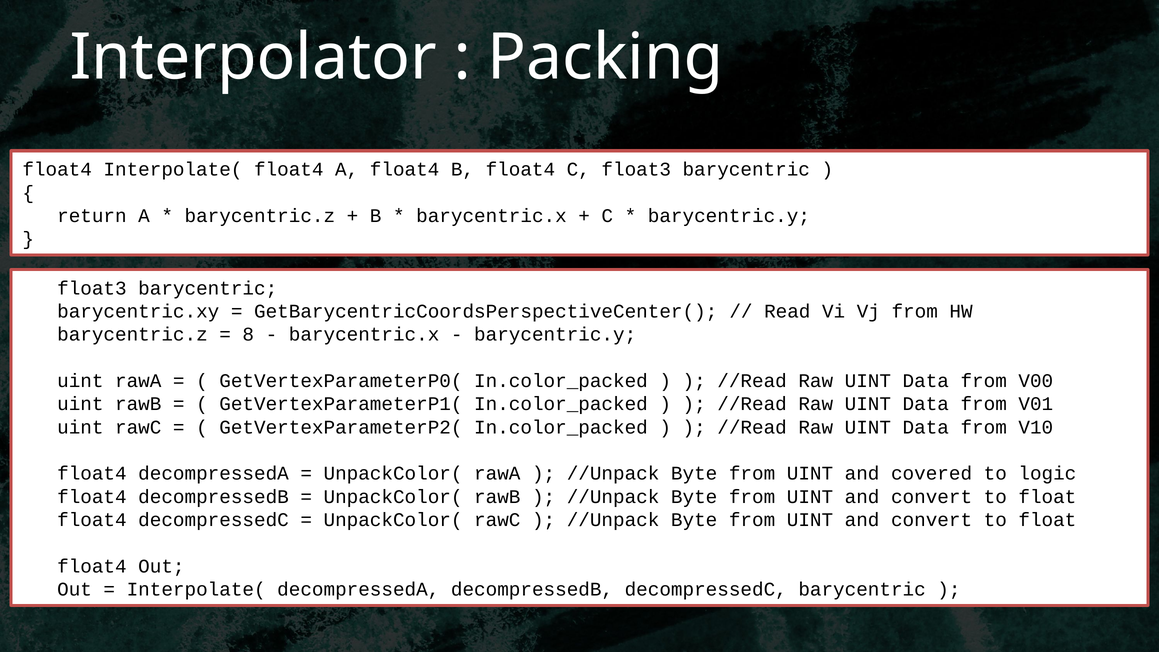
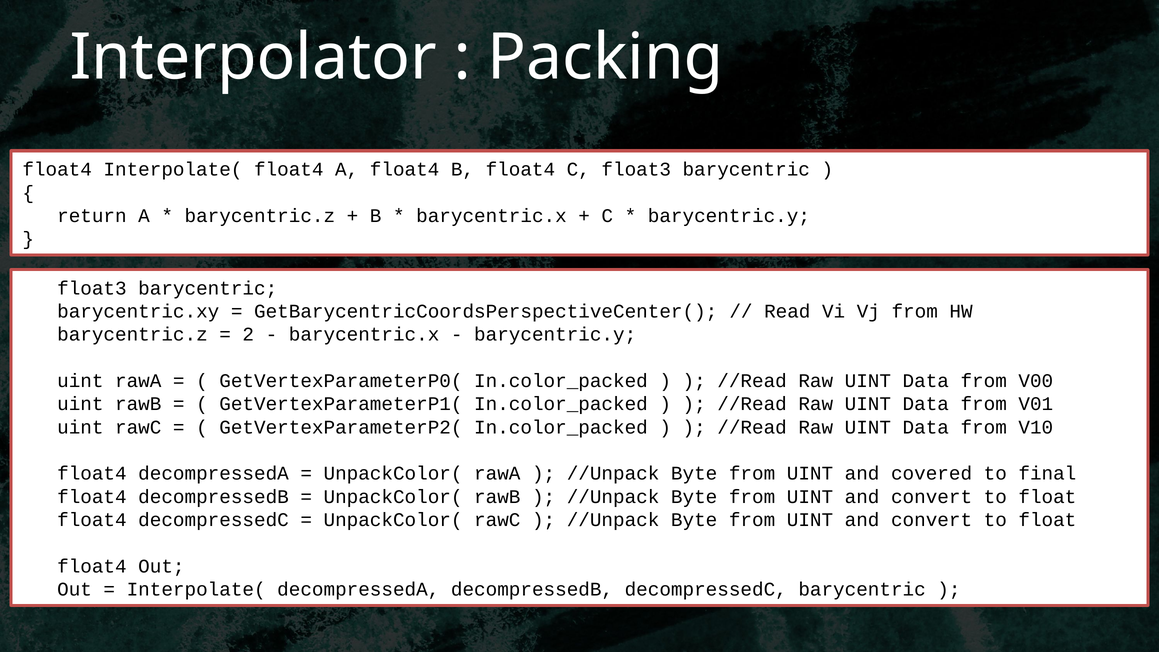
8: 8 -> 2
logic: logic -> final
